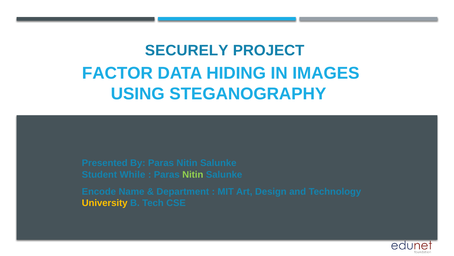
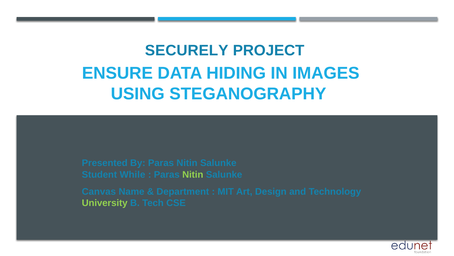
FACTOR: FACTOR -> ENSURE
Encode: Encode -> Canvas
University colour: yellow -> light green
